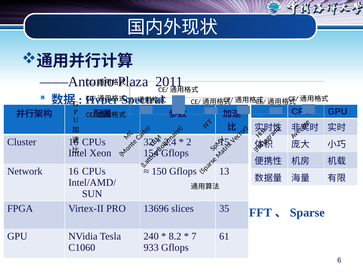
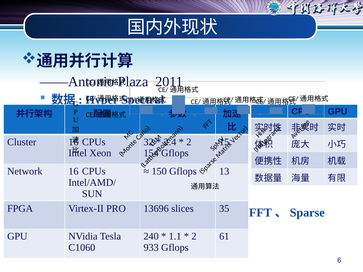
8.2: 8.2 -> 1.1
7 at (194, 237): 7 -> 2
